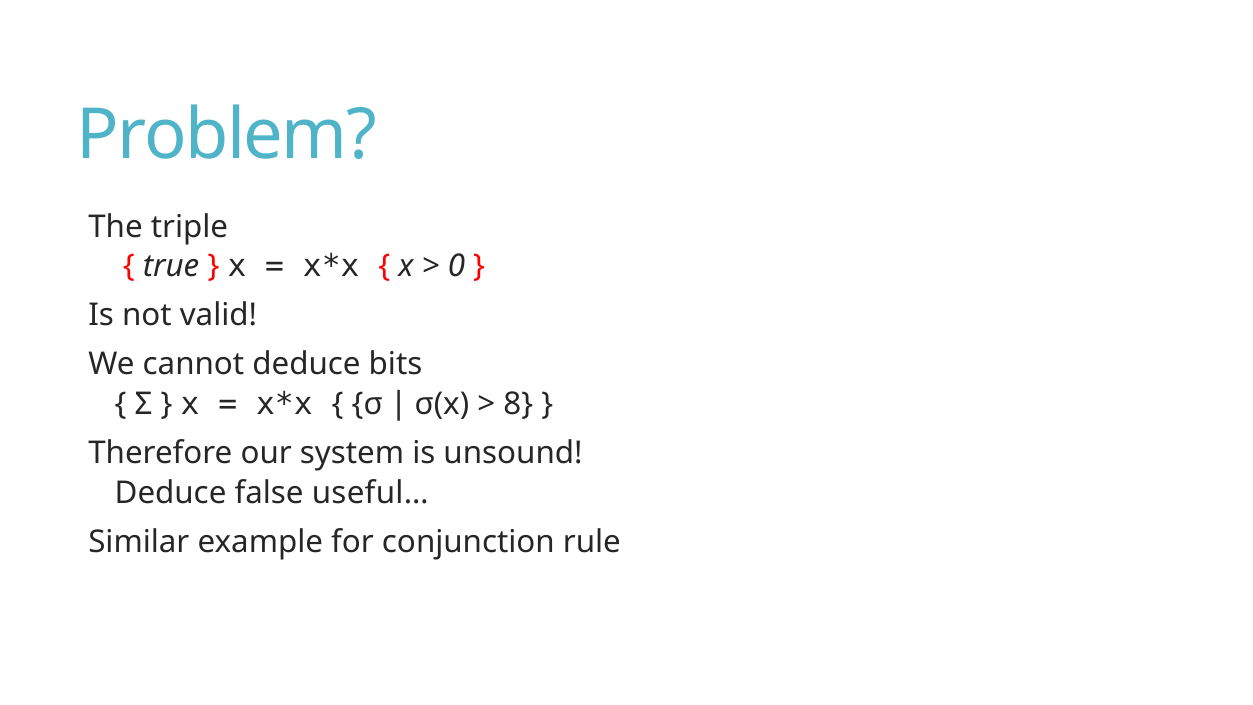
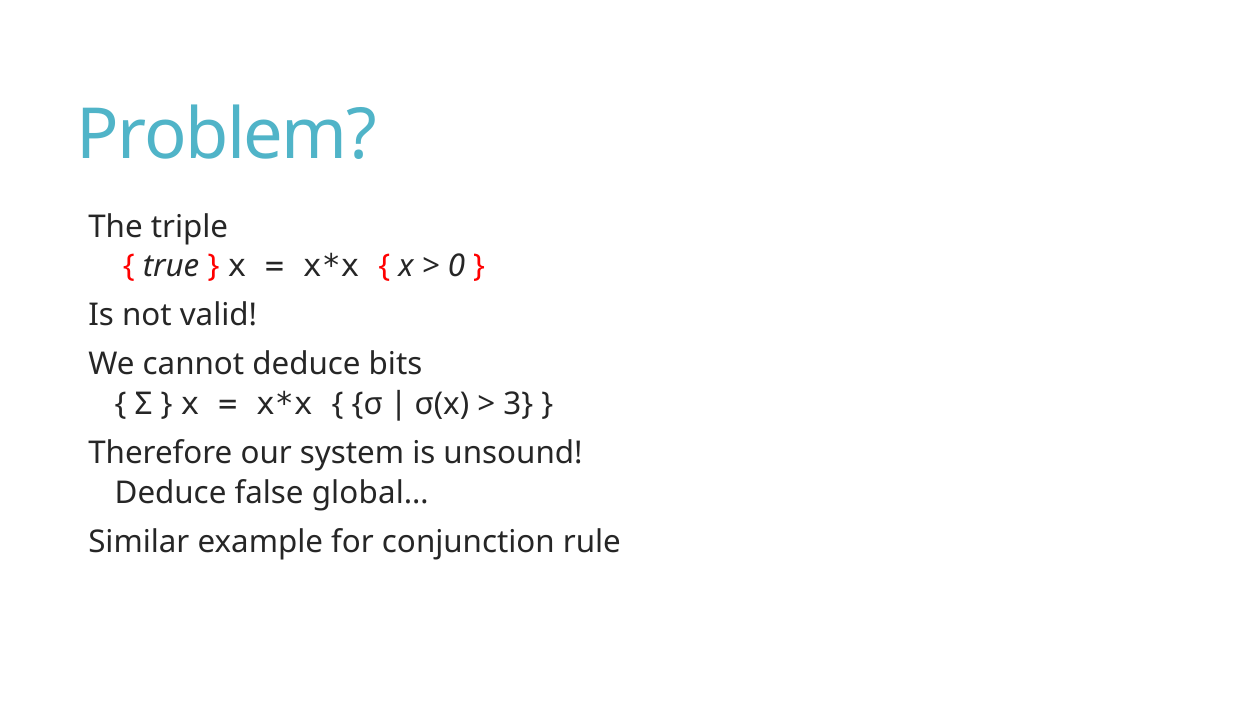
8: 8 -> 3
useful…: useful… -> global…
